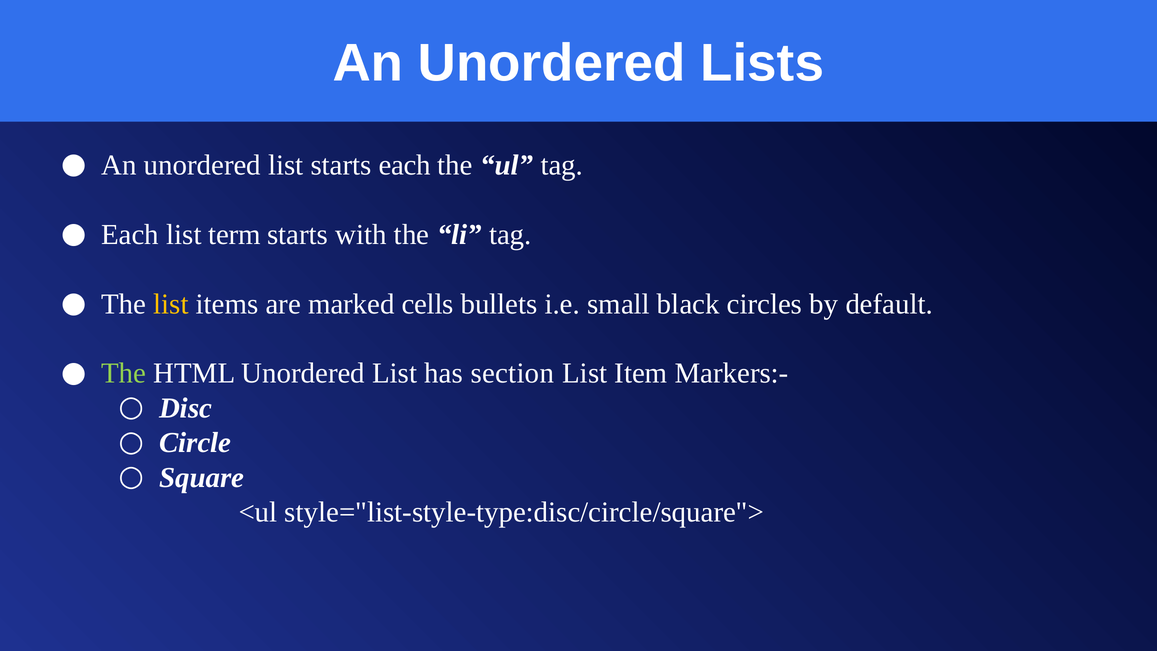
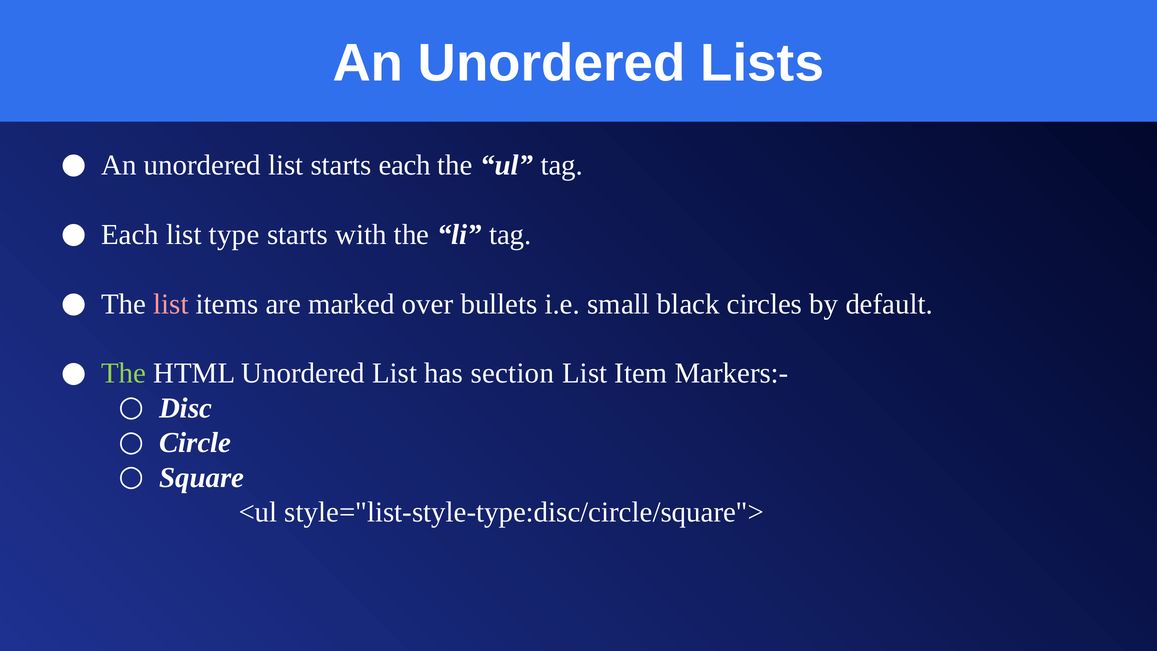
term: term -> type
list at (171, 304) colour: yellow -> pink
cells: cells -> over
